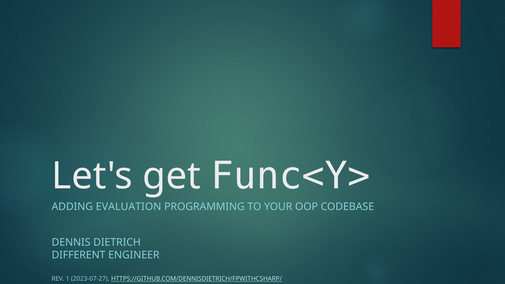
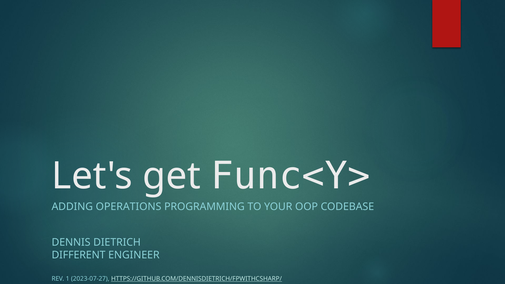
EVALUATION: EVALUATION -> OPERATIONS
